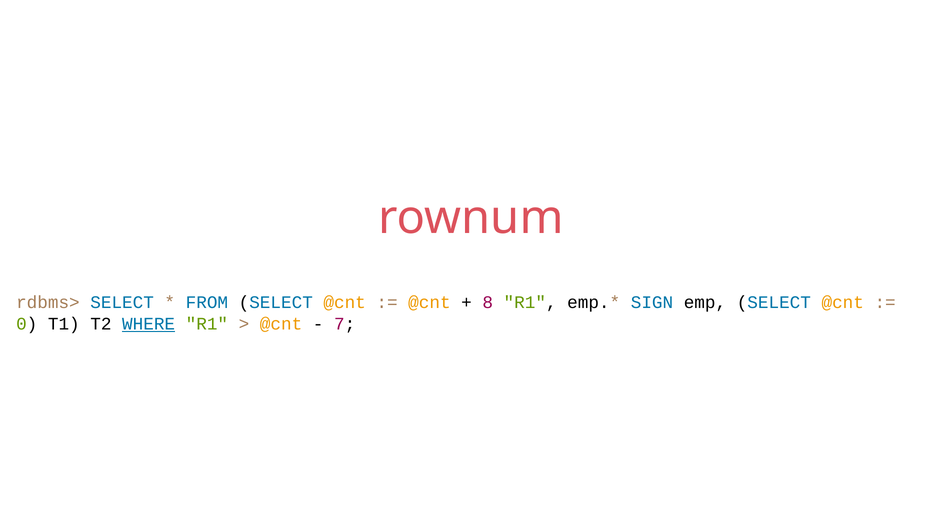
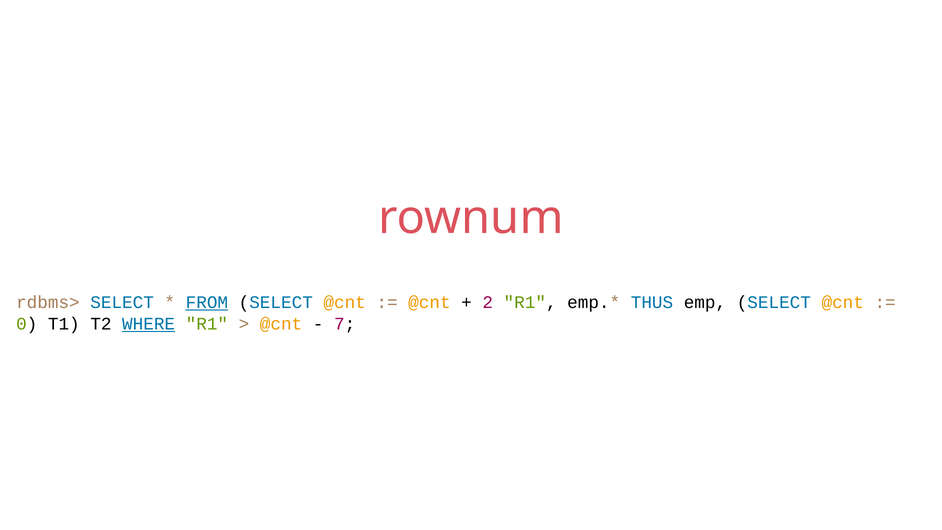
FROM underline: none -> present
8: 8 -> 2
SIGN: SIGN -> THUS
